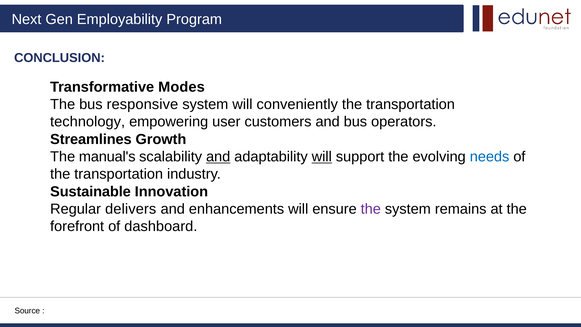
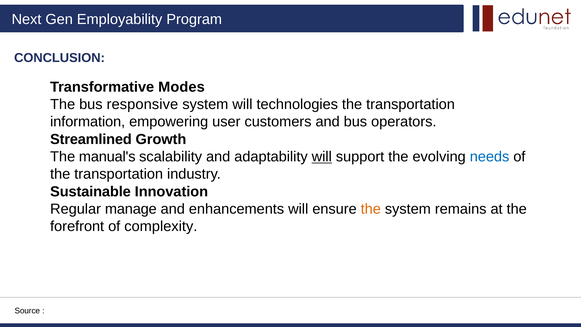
conveniently: conveniently -> technologies
technology: technology -> information
Streamlines: Streamlines -> Streamlined
and at (218, 157) underline: present -> none
delivers: delivers -> manage
the at (371, 209) colour: purple -> orange
dashboard: dashboard -> complexity
